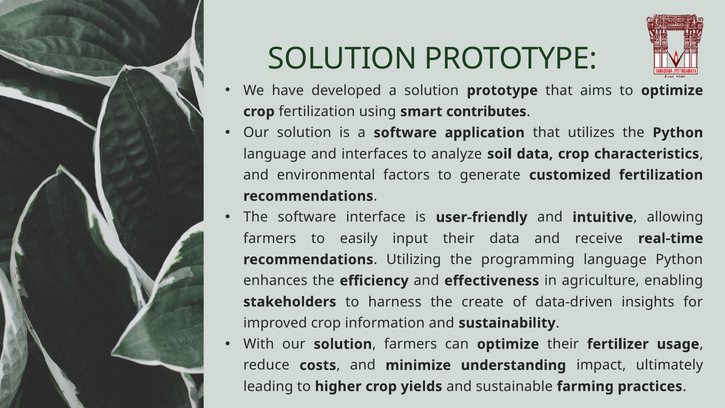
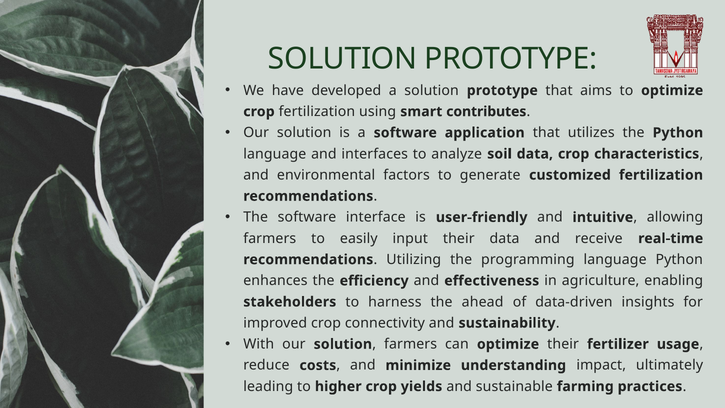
create: create -> ahead
information: information -> connectivity
